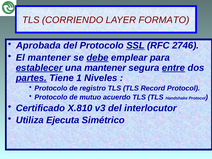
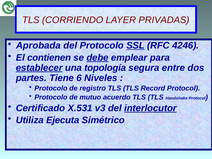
FORMATO: FORMATO -> PRIVADAS
2746: 2746 -> 4246
El mantener: mantener -> contienen
una mantener: mantener -> topología
entre underline: present -> none
partes underline: present -> none
1: 1 -> 6
X.810: X.810 -> X.531
interlocutor underline: none -> present
